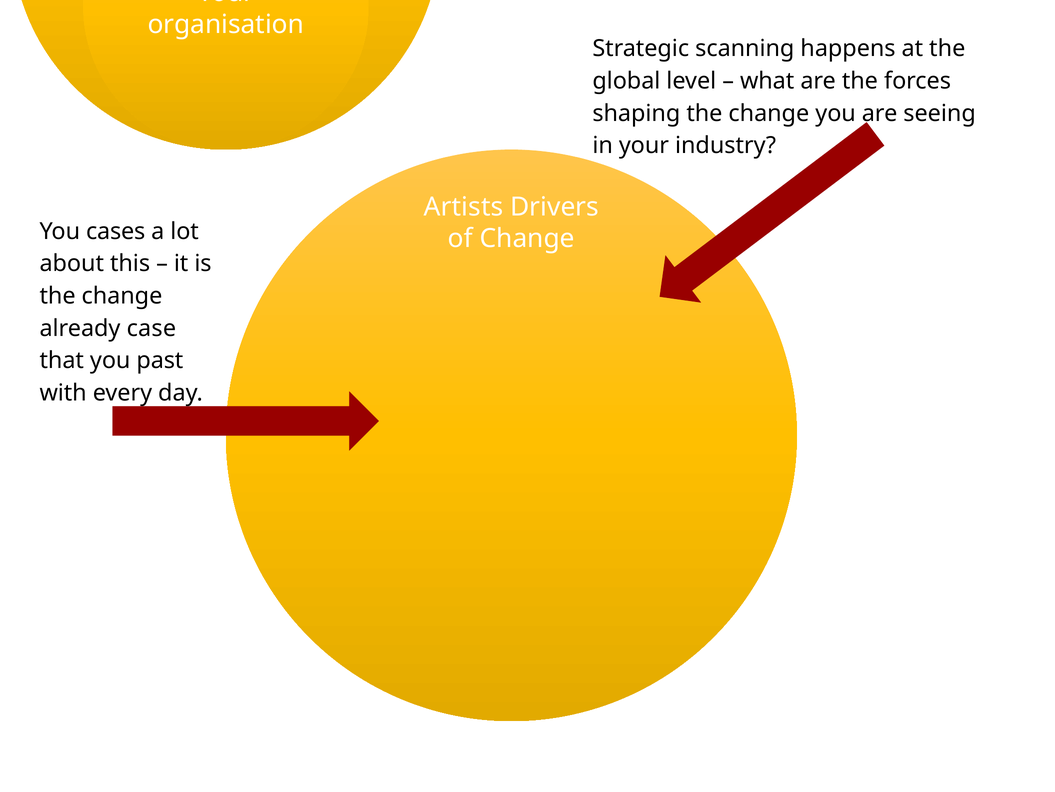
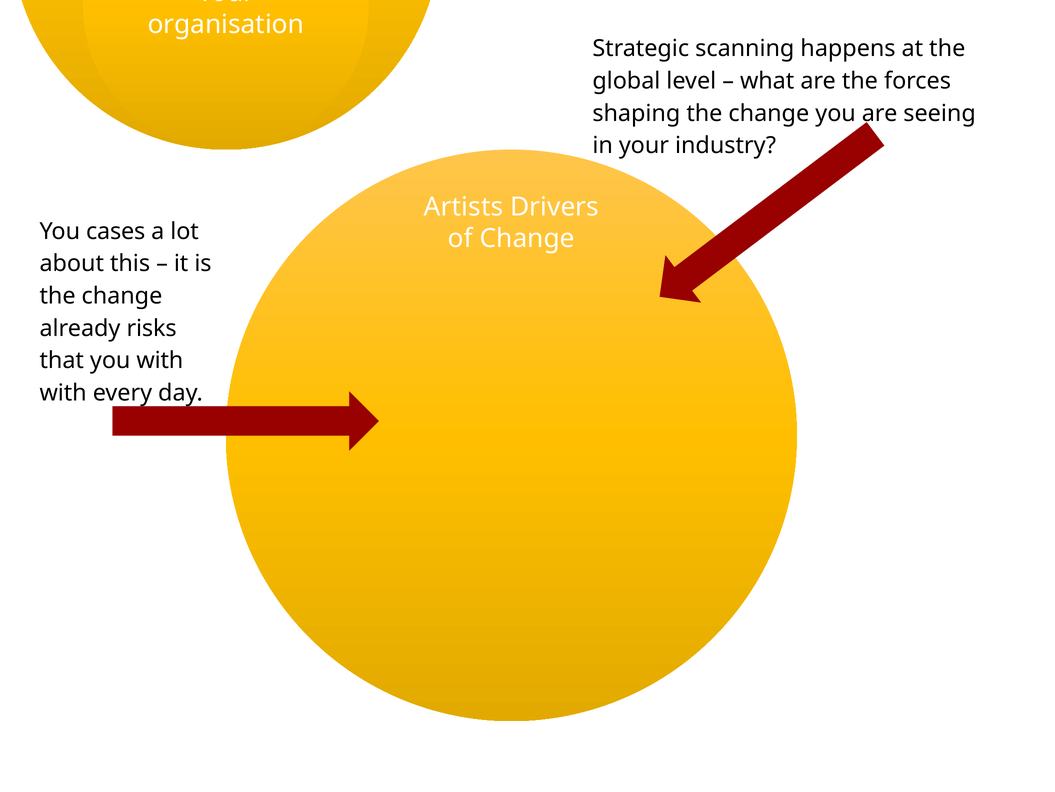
case: case -> risks
you past: past -> with
